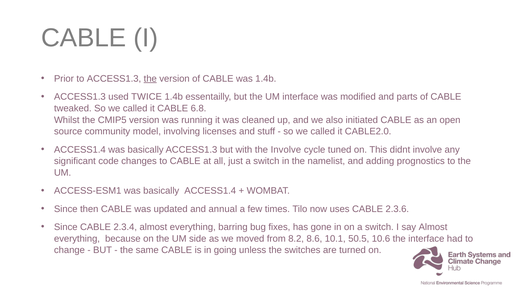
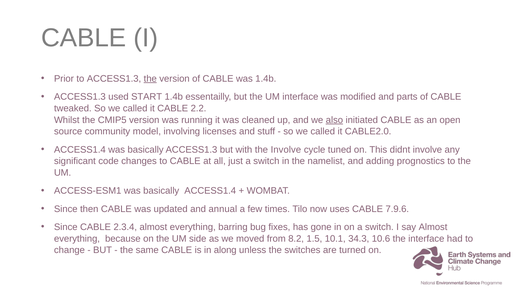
TWICE: TWICE -> START
6.8: 6.8 -> 2.2
also underline: none -> present
2.3.6: 2.3.6 -> 7.9.6
8.6: 8.6 -> 1.5
50.5: 50.5 -> 34.3
going: going -> along
